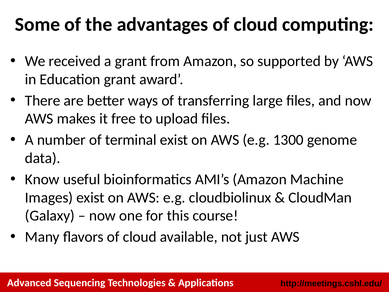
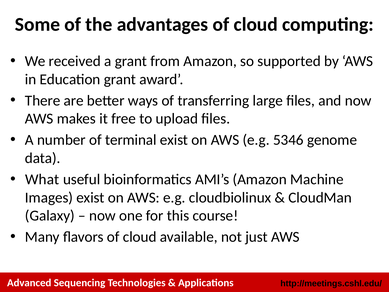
1300: 1300 -> 5346
Know: Know -> What
